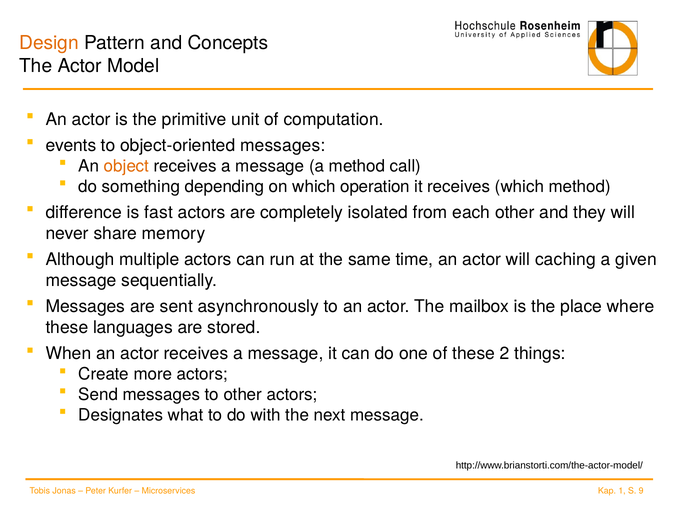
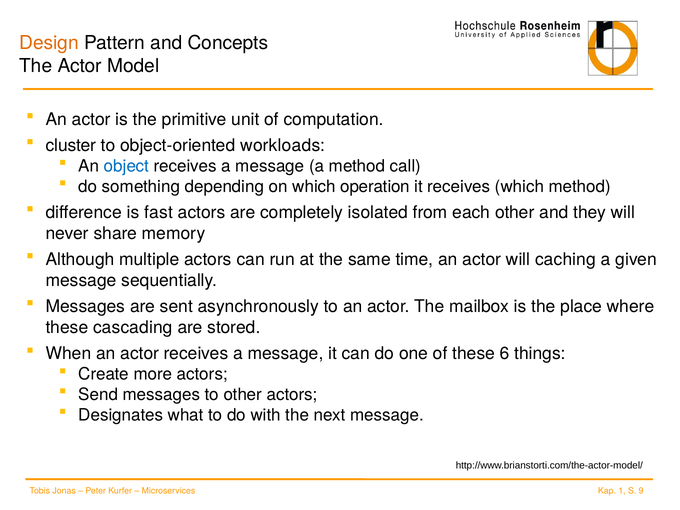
events: events -> cluster
object-oriented messages: messages -> workloads
object colour: orange -> blue
languages: languages -> cascading
2: 2 -> 6
